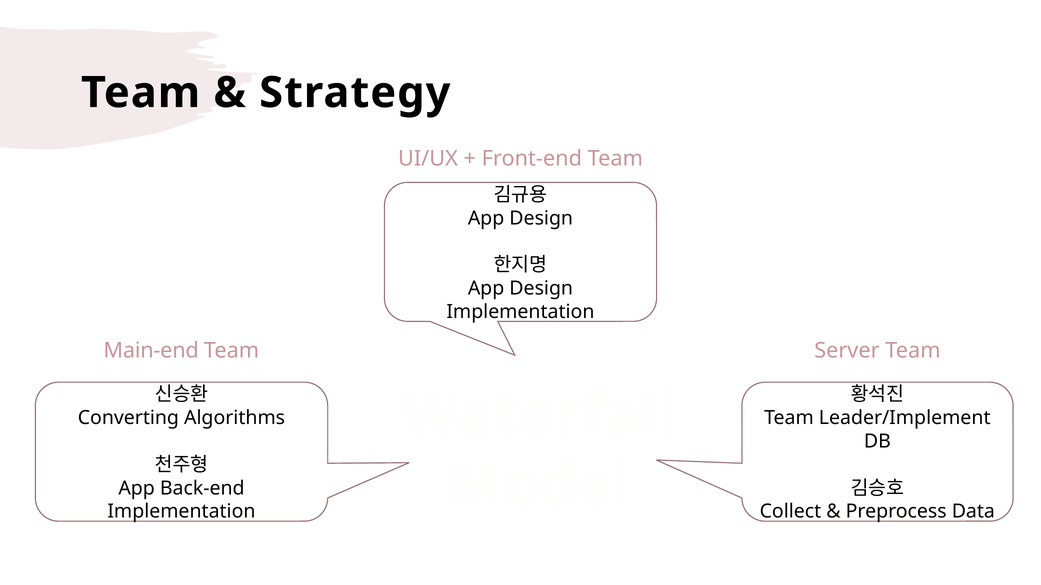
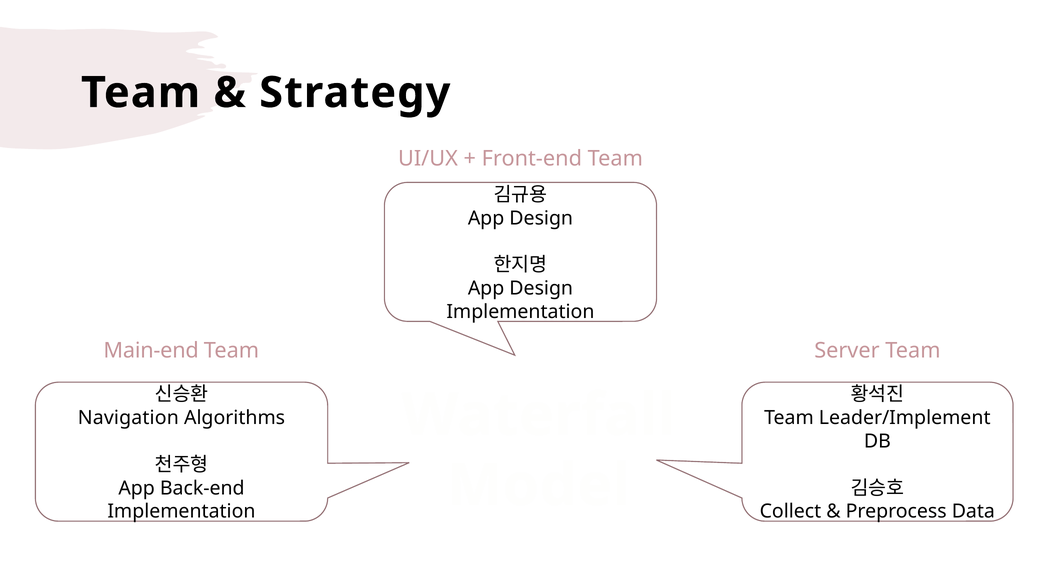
Converting: Converting -> Navigation
